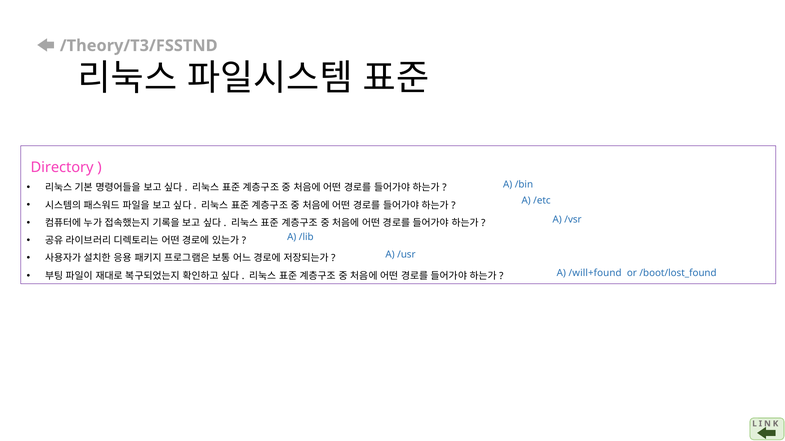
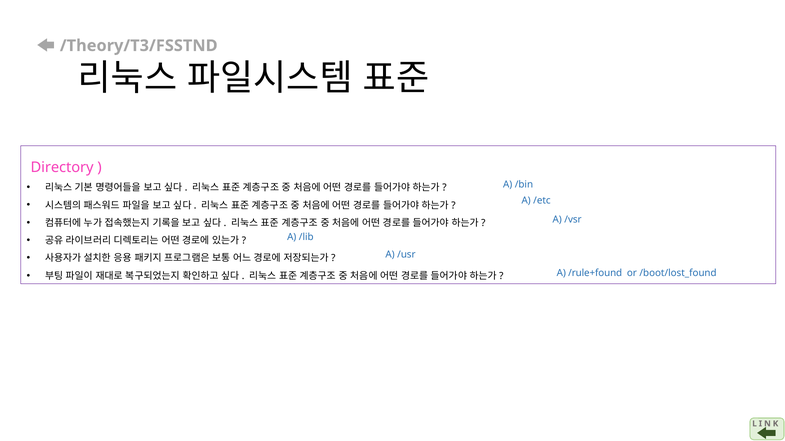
/will+found: /will+found -> /rule+found
